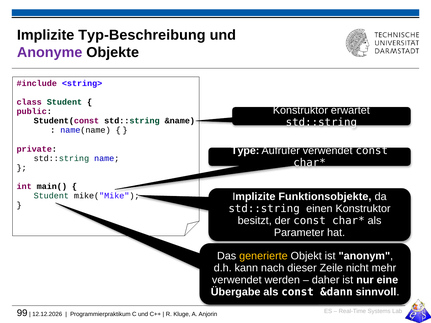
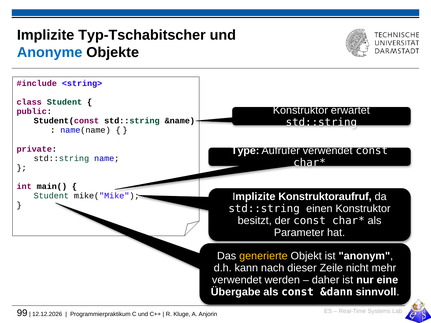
Typ-Beschreibung: Typ-Beschreibung -> Typ-Tschabitscher
Anonyme colour: purple -> blue
Funktionsobjekte: Funktionsobjekte -> Konstruktoraufruf
